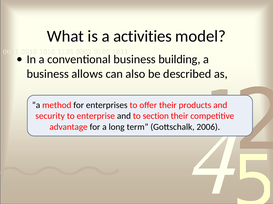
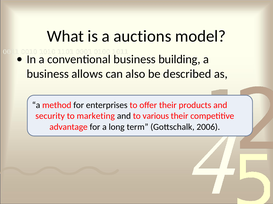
activities: activities -> auctions
enterprise: enterprise -> marketing
section: section -> various
